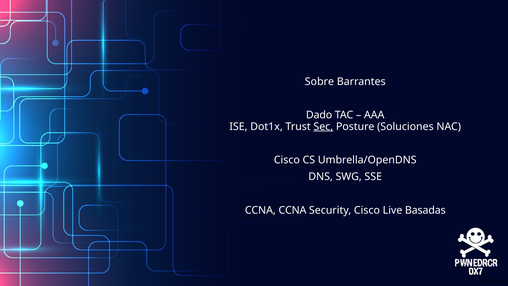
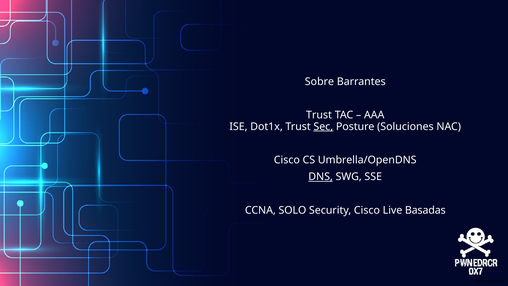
Dado at (319, 115): Dado -> Trust
DNS underline: none -> present
CCNA CCNA: CCNA -> SOLO
